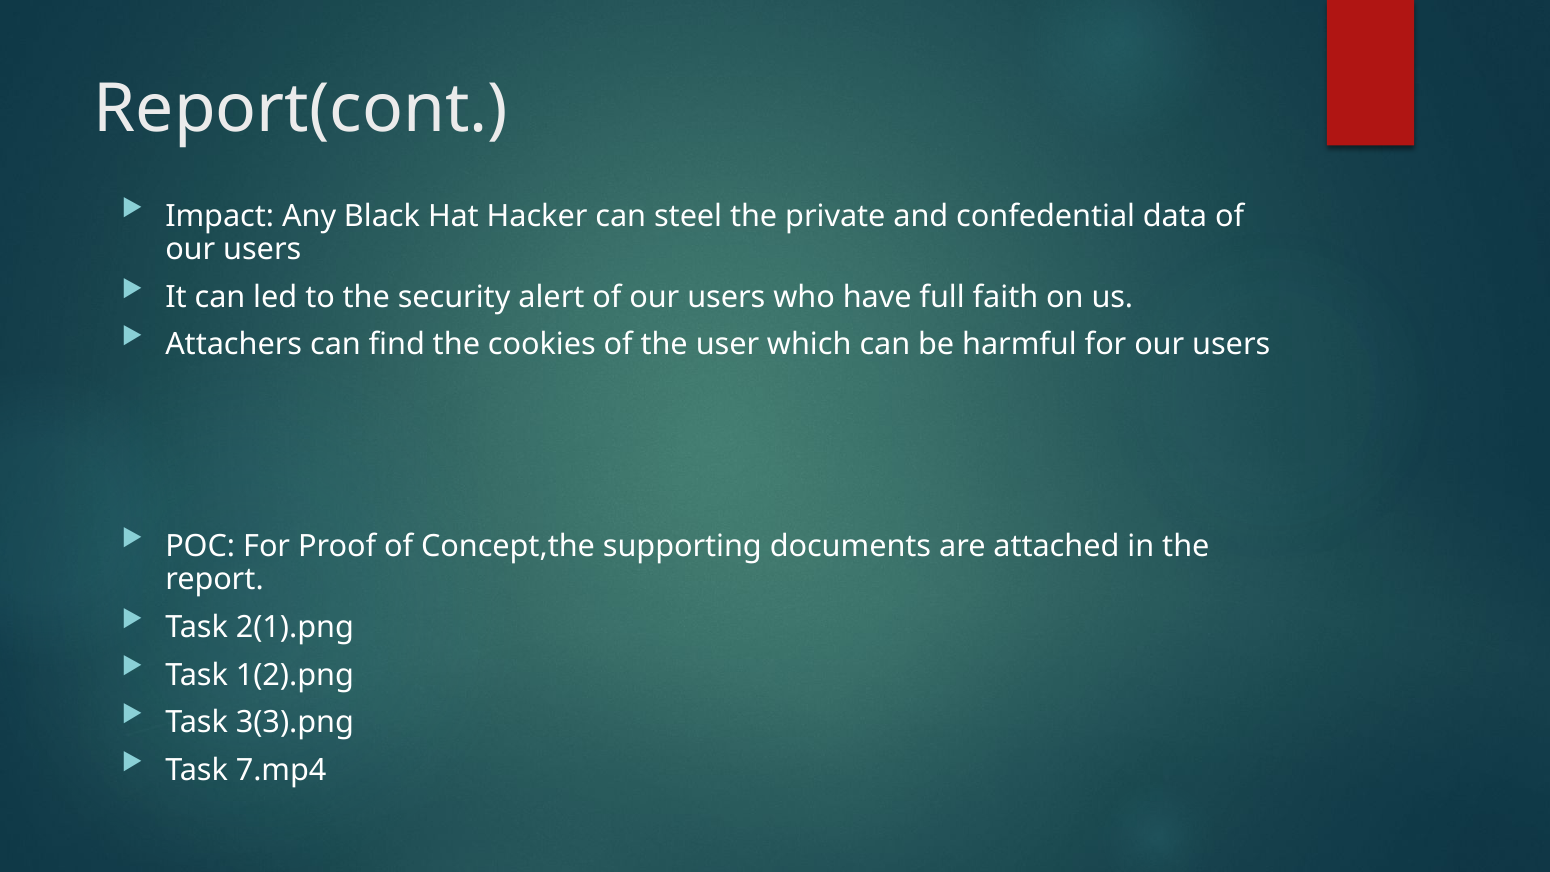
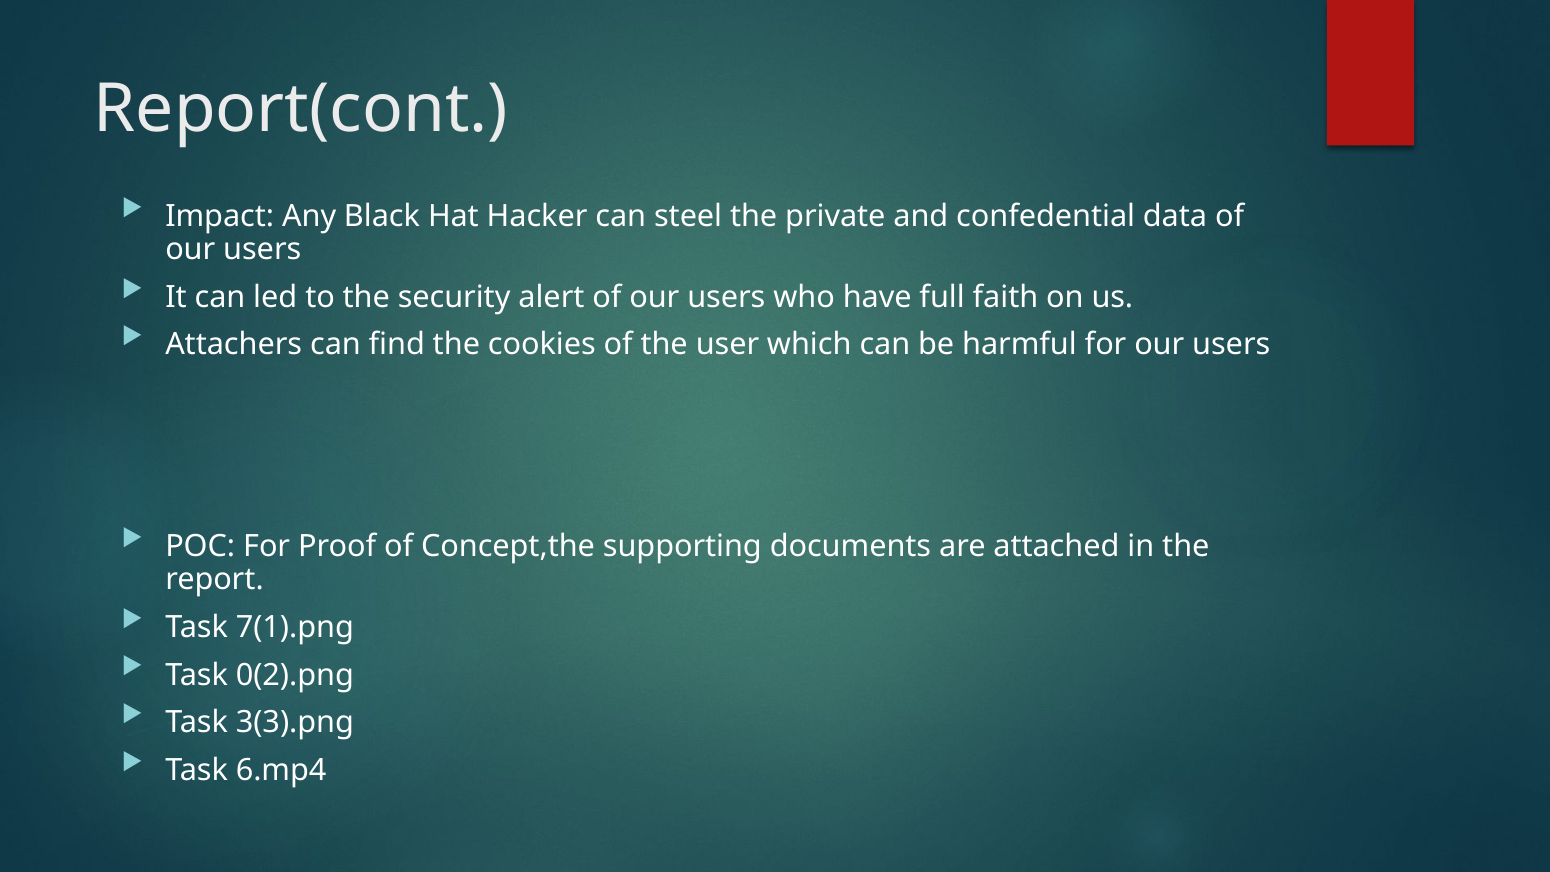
2(1).png: 2(1).png -> 7(1).png
1(2).png: 1(2).png -> 0(2).png
7.mp4: 7.mp4 -> 6.mp4
